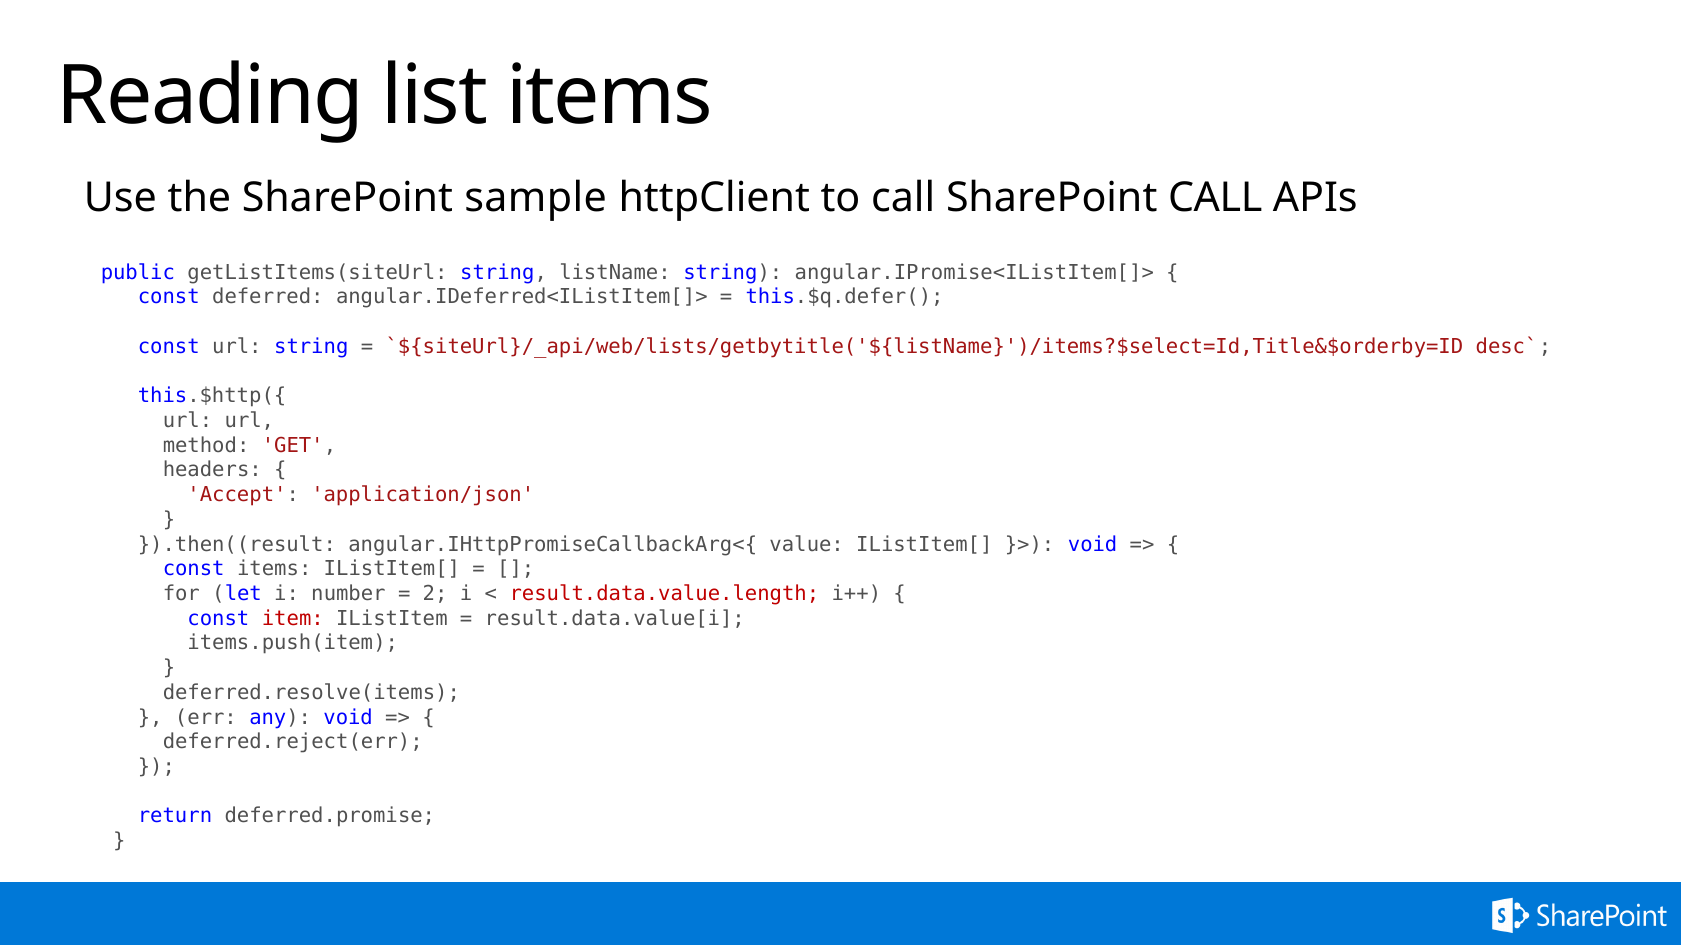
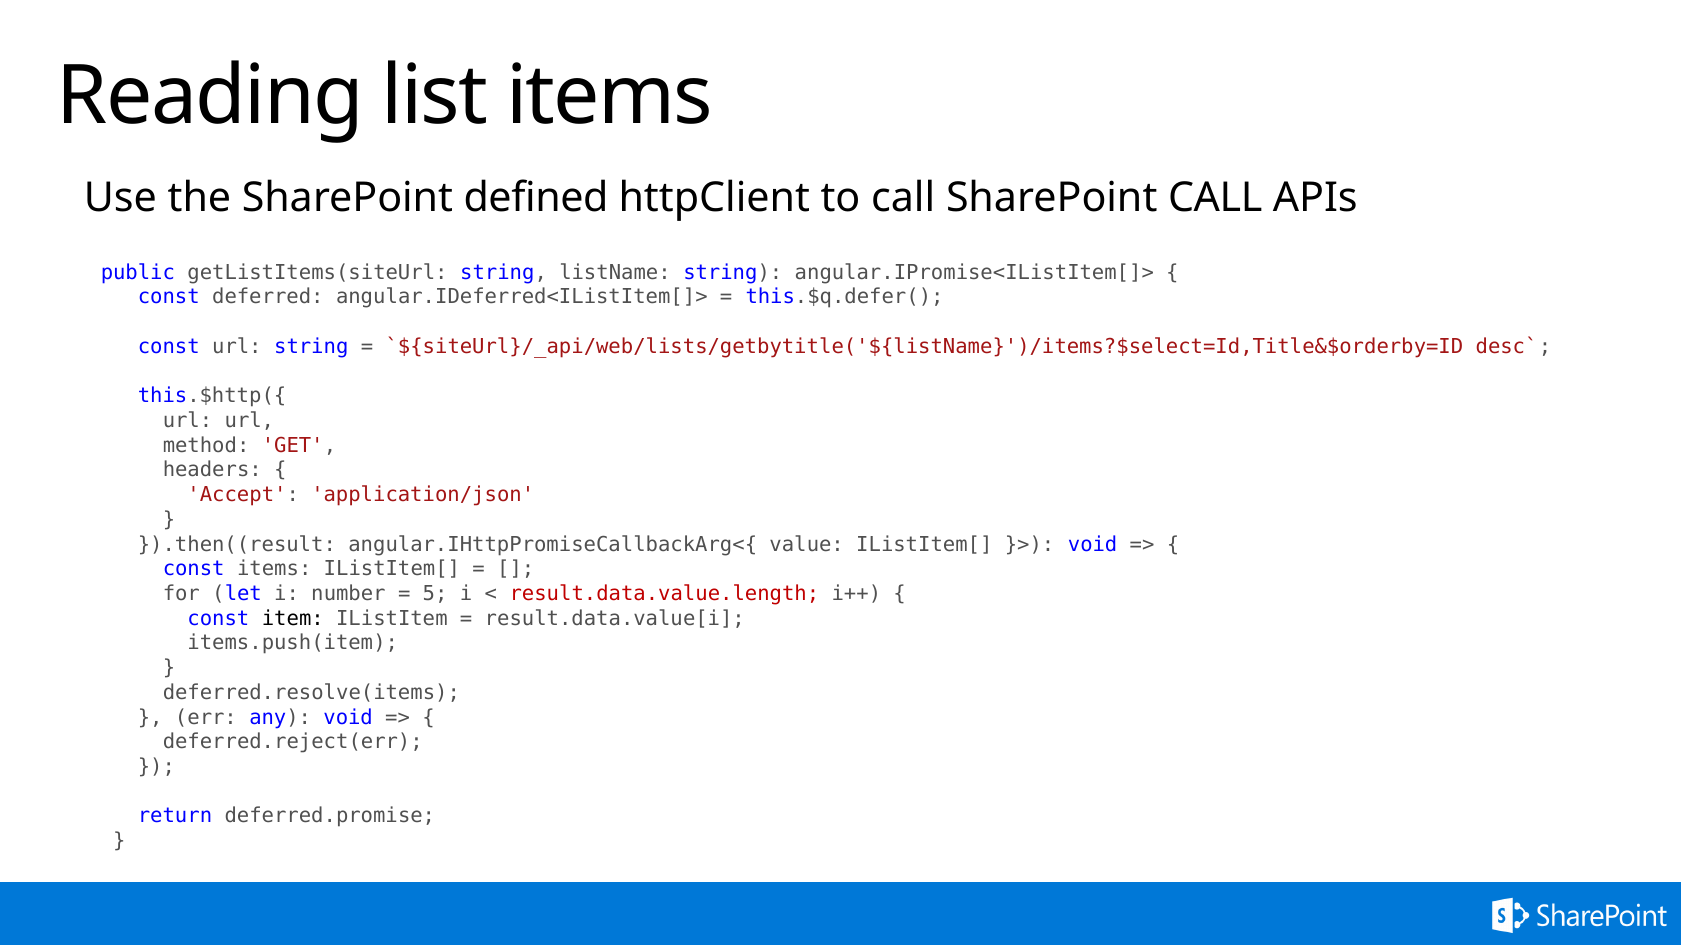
sample: sample -> defined
2: 2 -> 5
item colour: red -> black
